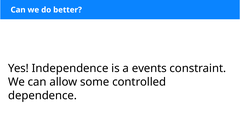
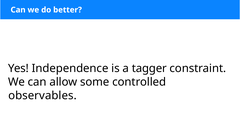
events: events -> tagger
dependence: dependence -> observables
